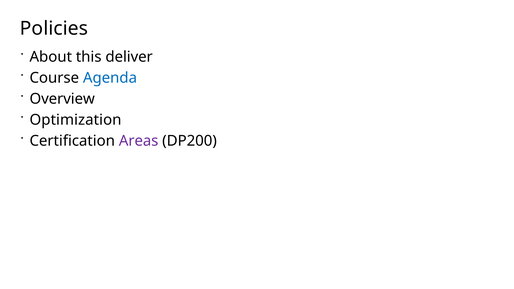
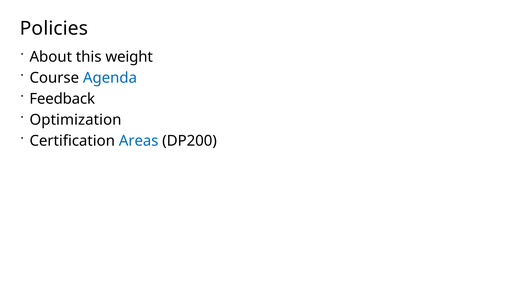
deliver: deliver -> weight
Overview: Overview -> Feedback
Areas colour: purple -> blue
